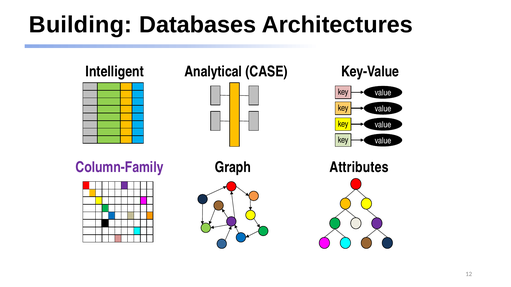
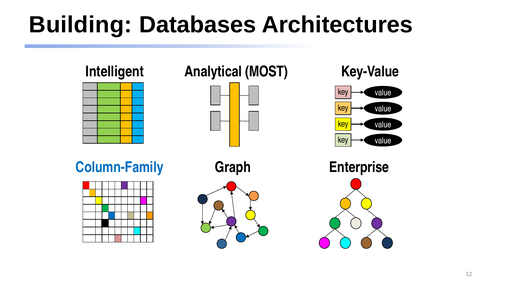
CASE: CASE -> MOST
Column-Family colour: purple -> blue
Attributes: Attributes -> Enterprise
